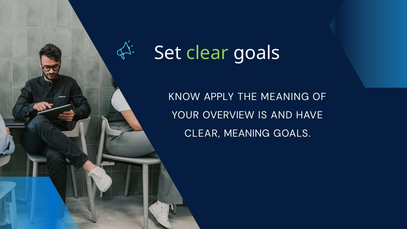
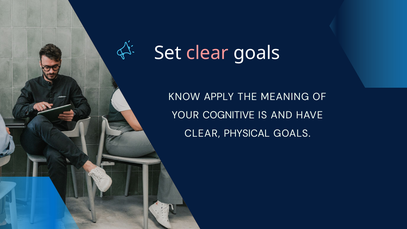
clear at (207, 53) colour: light green -> pink
OVERVIEW: OVERVIEW -> COGNITIVE
CLEAR MEANING: MEANING -> PHYSICAL
